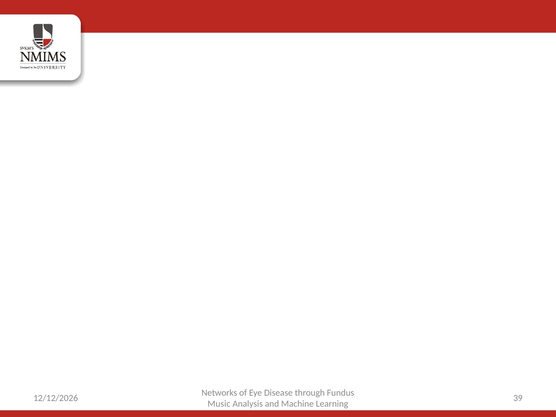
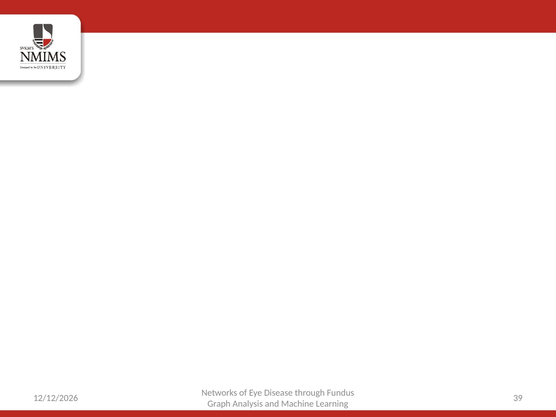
Music: Music -> Graph
